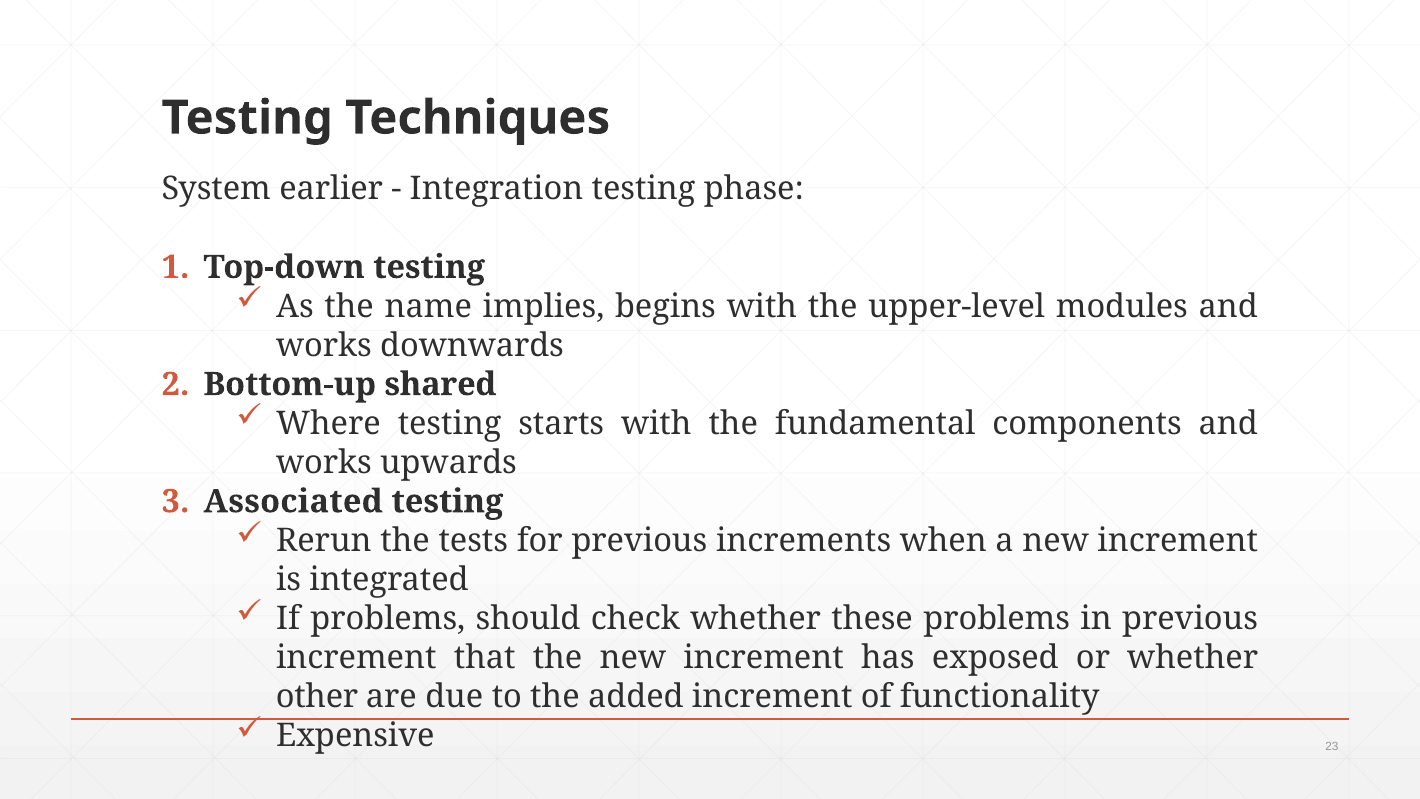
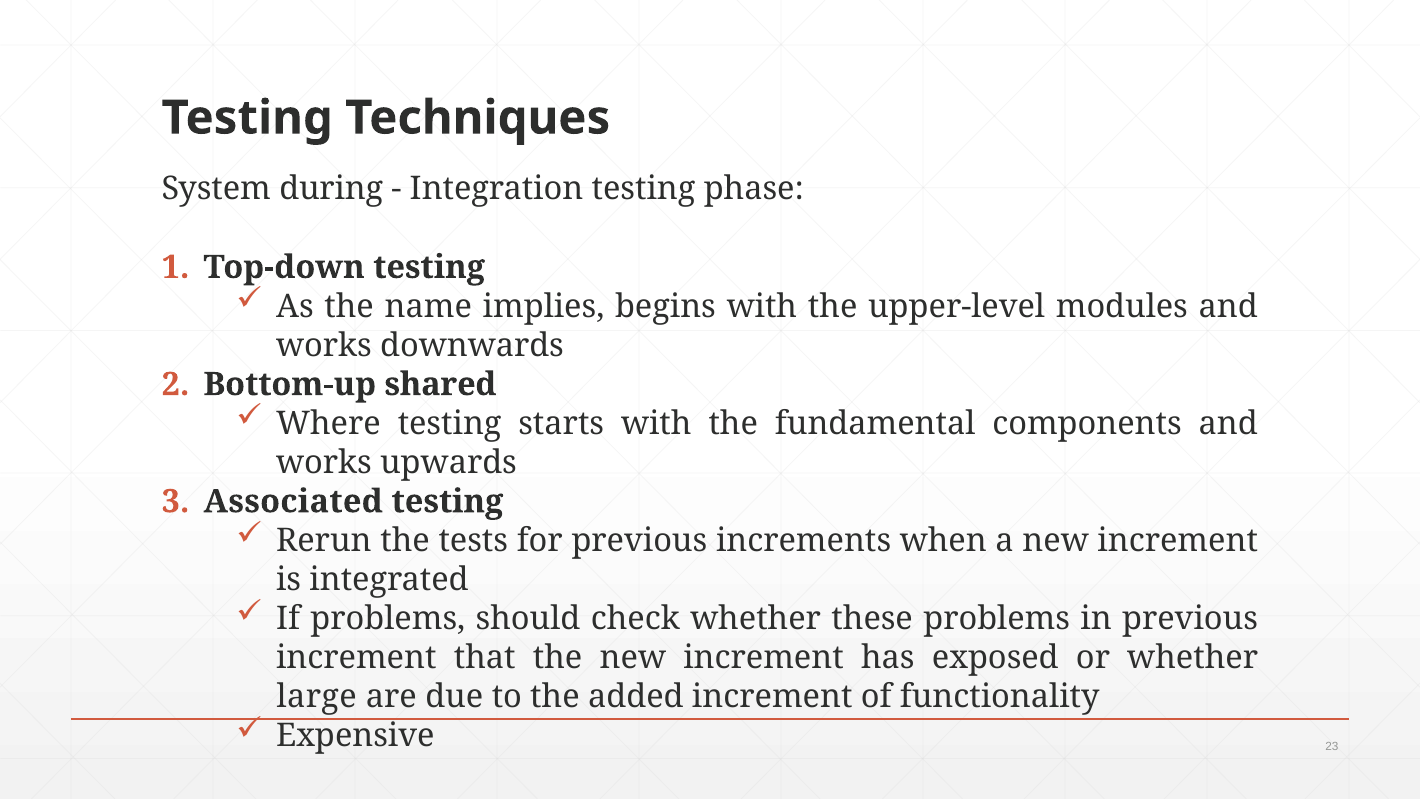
earlier: earlier -> during
other: other -> large
